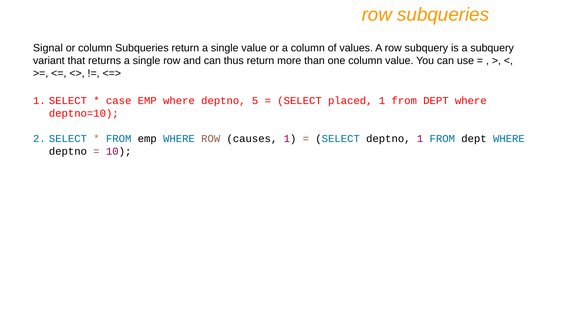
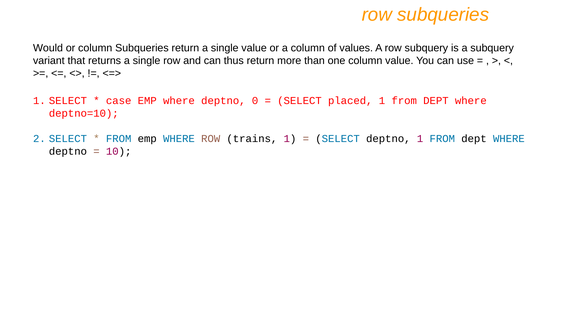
Signal: Signal -> Would
5: 5 -> 0
causes: causes -> trains
